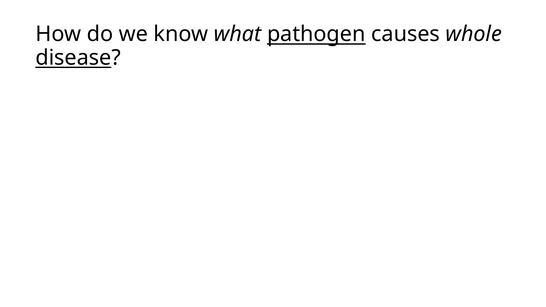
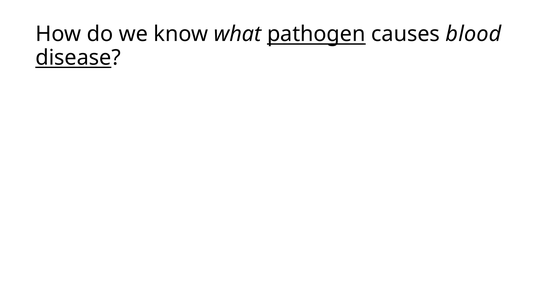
whole: whole -> blood
